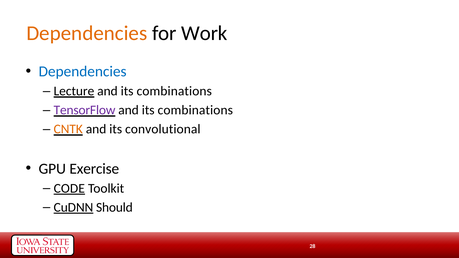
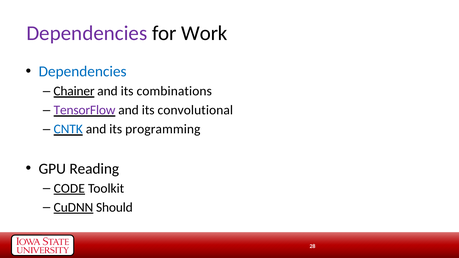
Dependencies at (87, 33) colour: orange -> purple
Lecture: Lecture -> Chainer
combinations at (195, 110): combinations -> convolutional
CNTK colour: orange -> blue
convolutional: convolutional -> programming
Exercise: Exercise -> Reading
